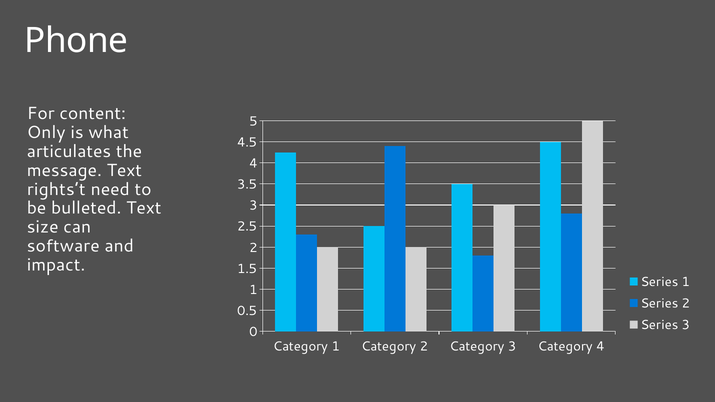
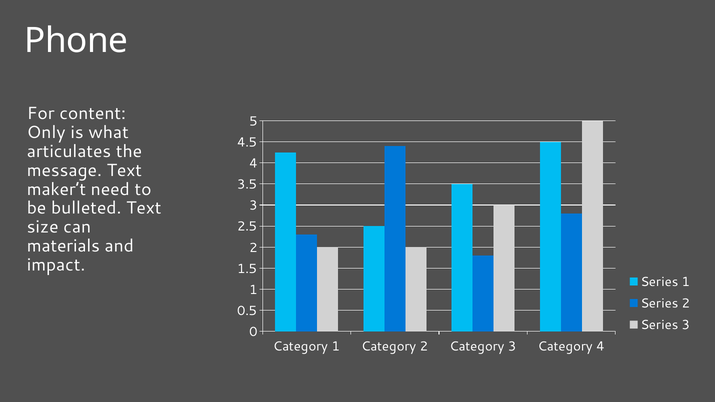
rights’t: rights’t -> maker’t
software: software -> materials
